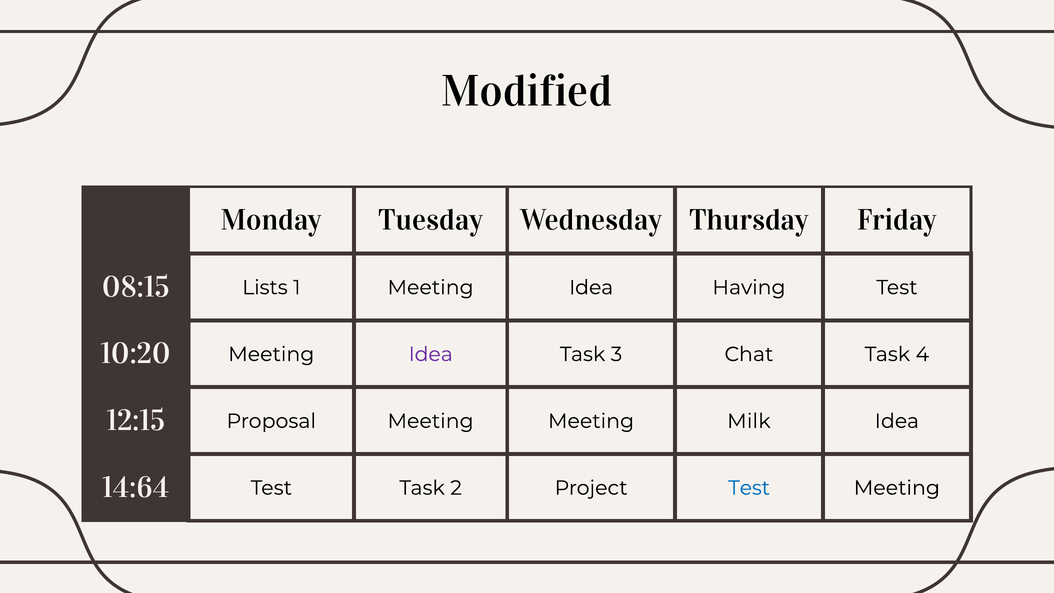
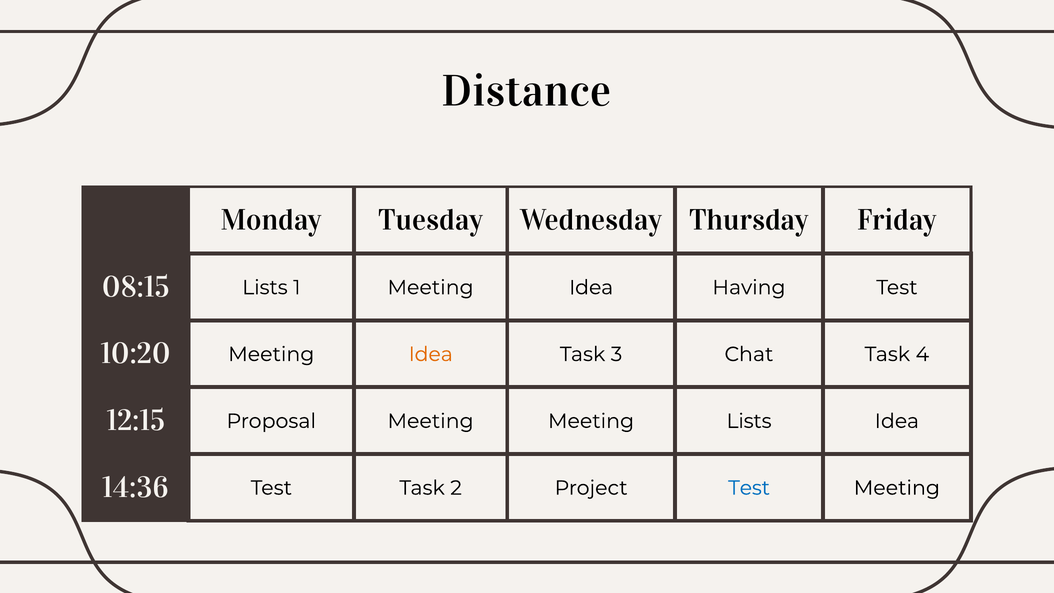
Modified: Modified -> Distance
Idea at (431, 354) colour: purple -> orange
Meeting Milk: Milk -> Lists
14:64: 14:64 -> 14:36
